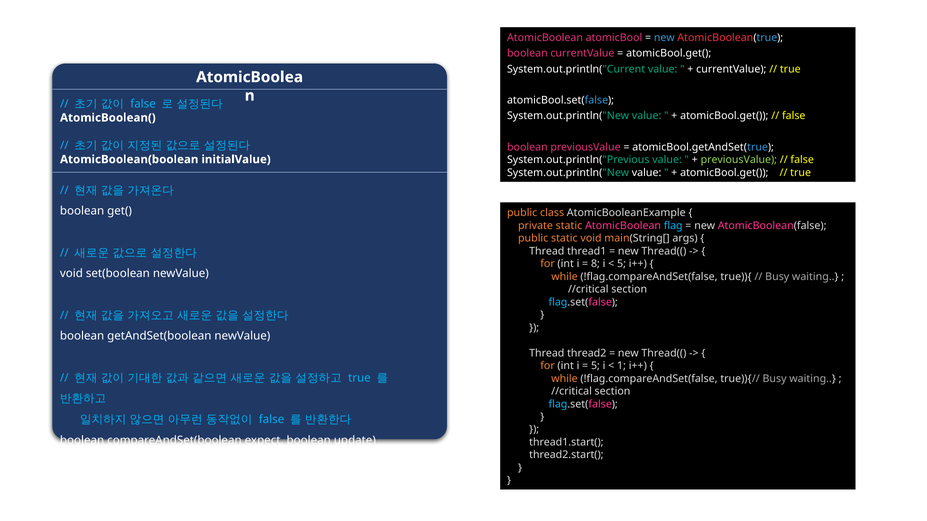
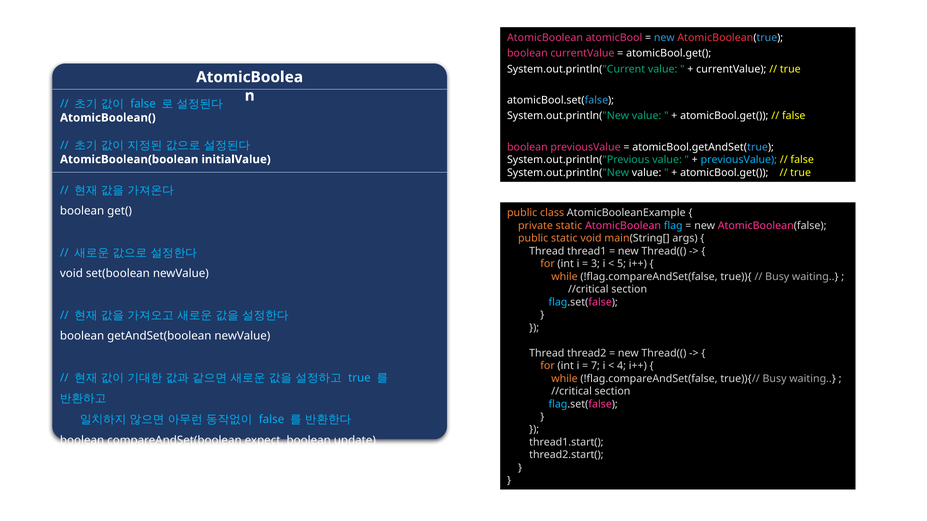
previousValue at (739, 160) colour: light green -> light blue
8: 8 -> 3
5 at (595, 366): 5 -> 7
1: 1 -> 4
